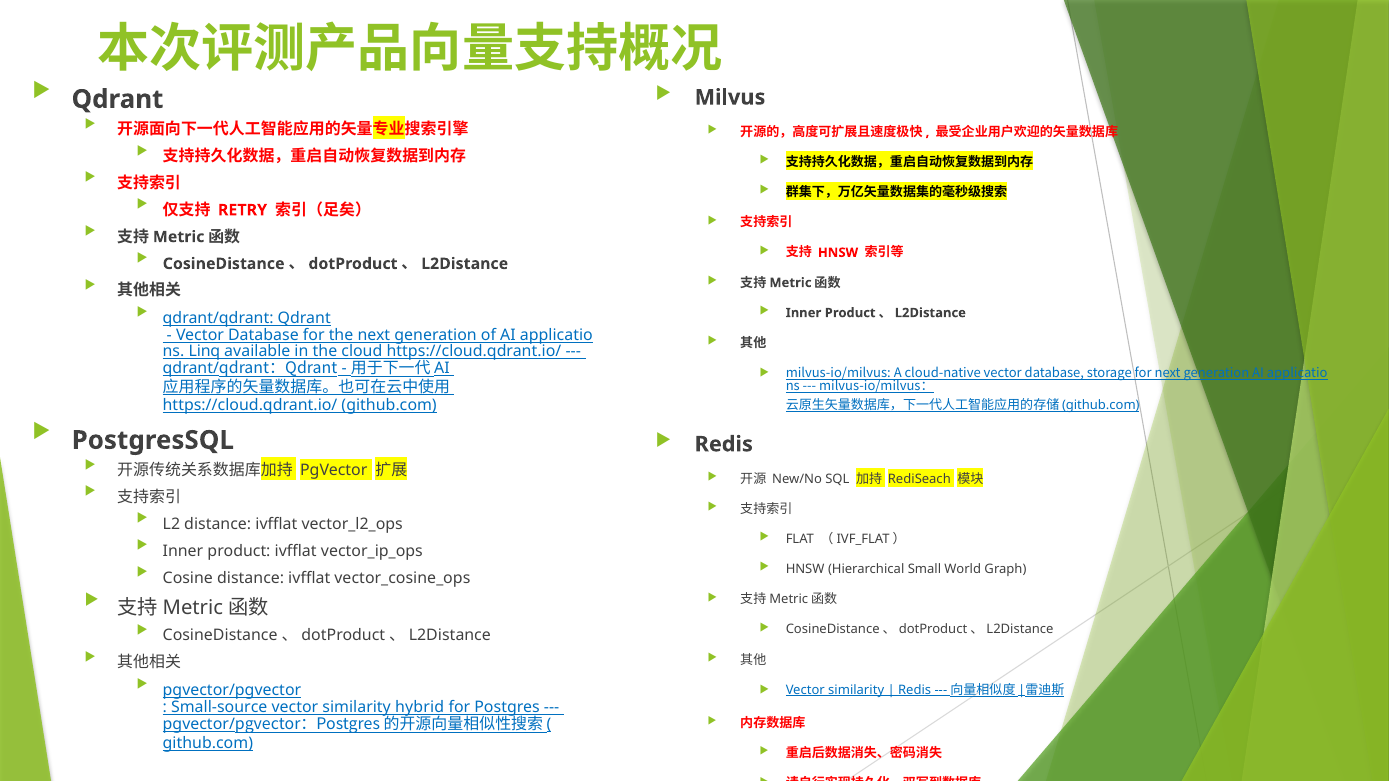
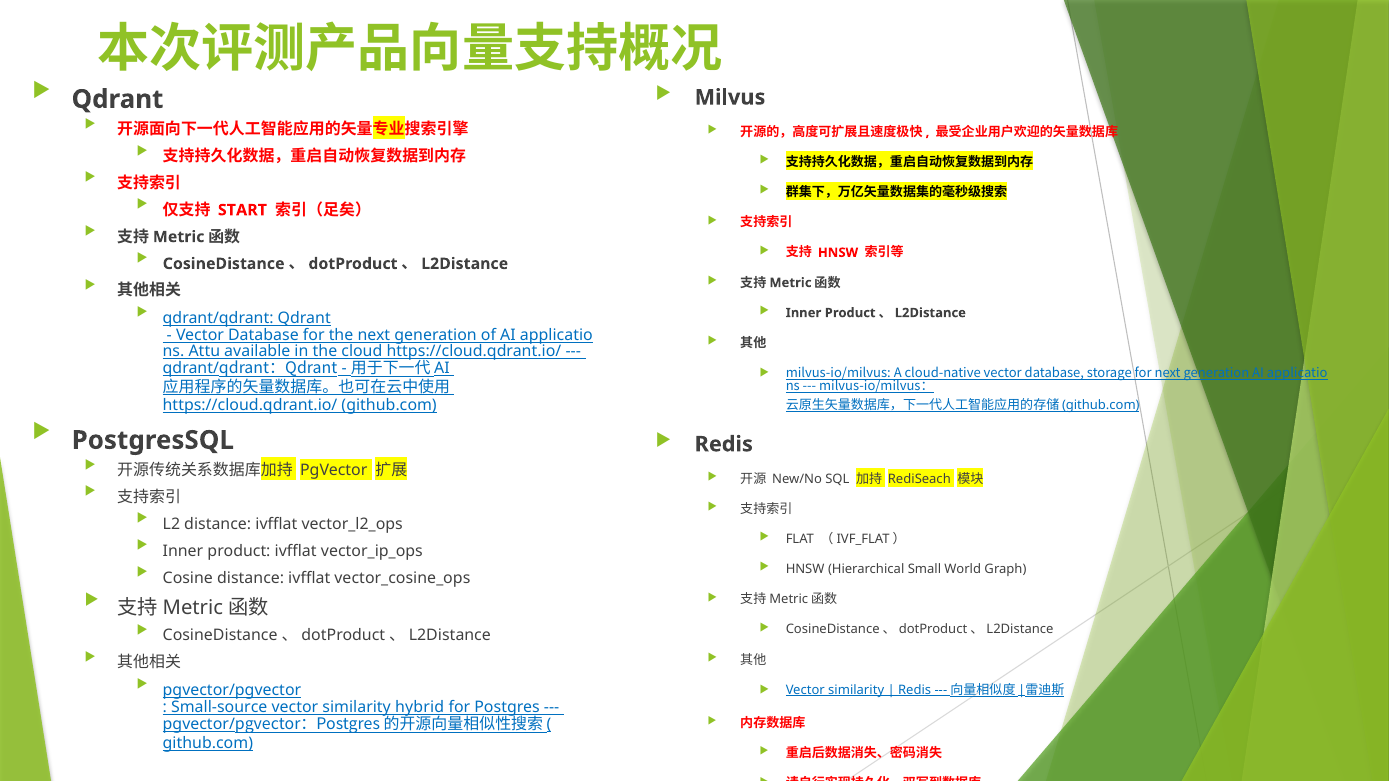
RETRY: RETRY -> START
Linq: Linq -> Attu
